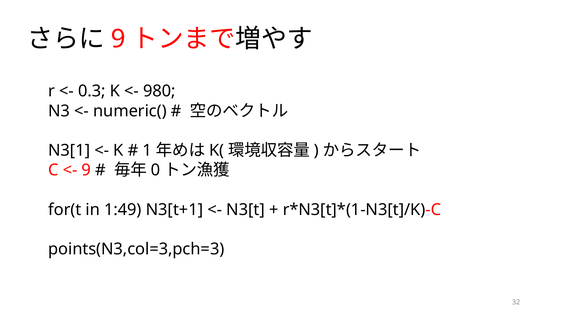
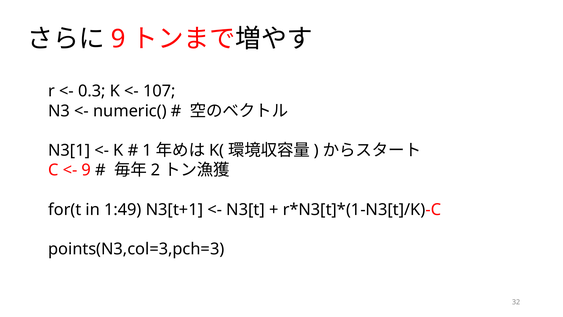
980: 980 -> 107
0: 0 -> 2
